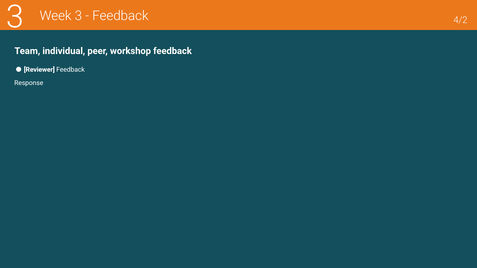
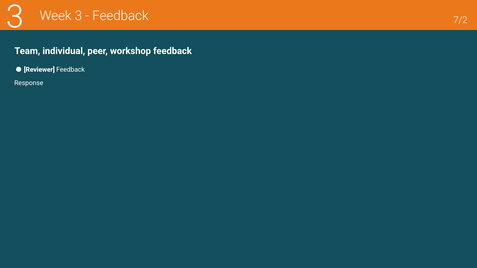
4/2: 4/2 -> 7/2
